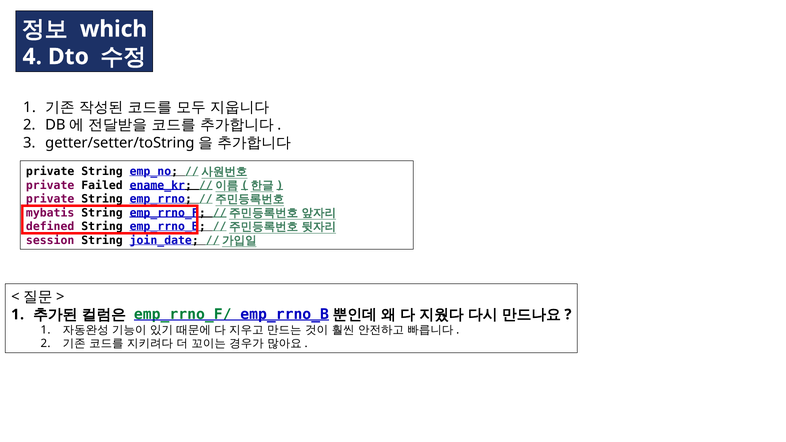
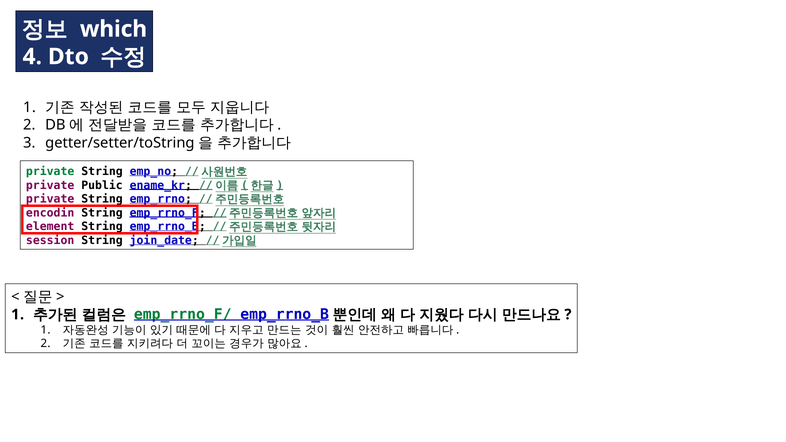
private at (50, 172) colour: black -> green
Failed: Failed -> Public
mybatis: mybatis -> encodin
defined: defined -> element
